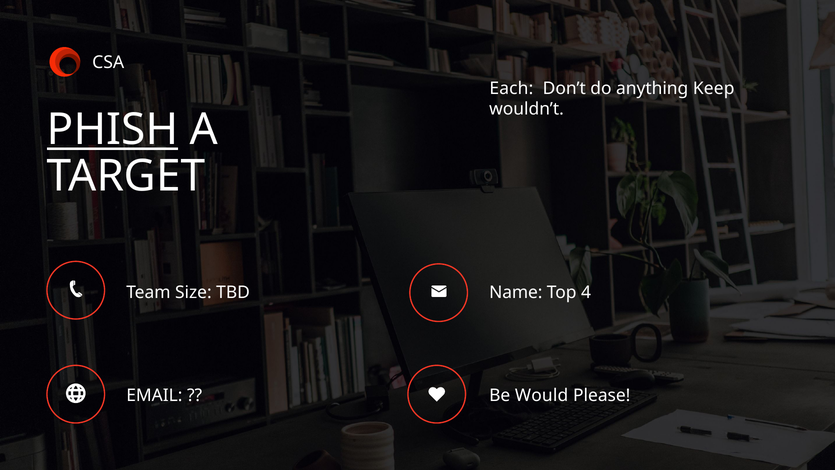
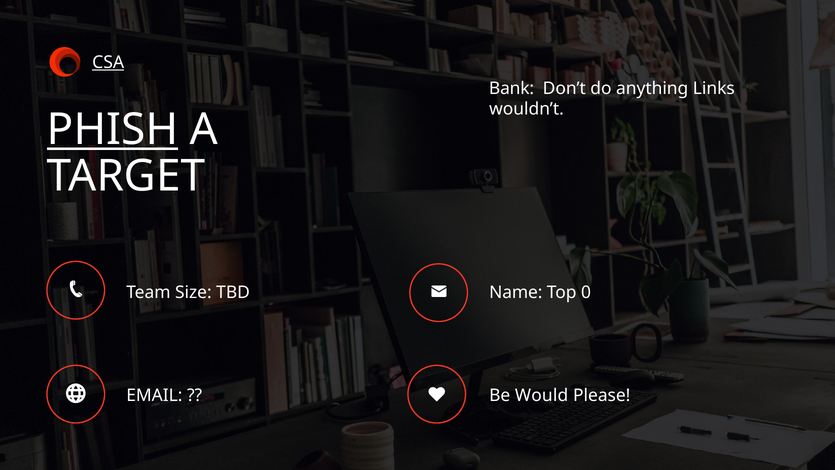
CSA underline: none -> present
Each: Each -> Bank
Keep: Keep -> Links
4: 4 -> 0
